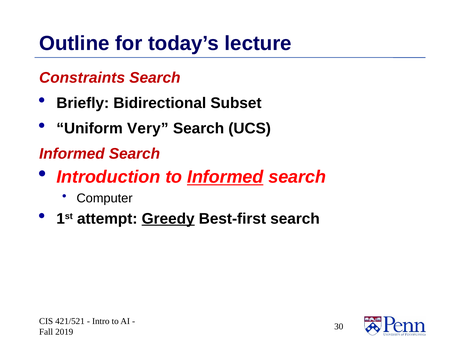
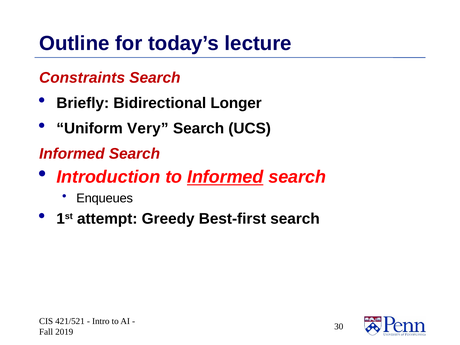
Subset: Subset -> Longer
Computer: Computer -> Enqueues
Greedy underline: present -> none
